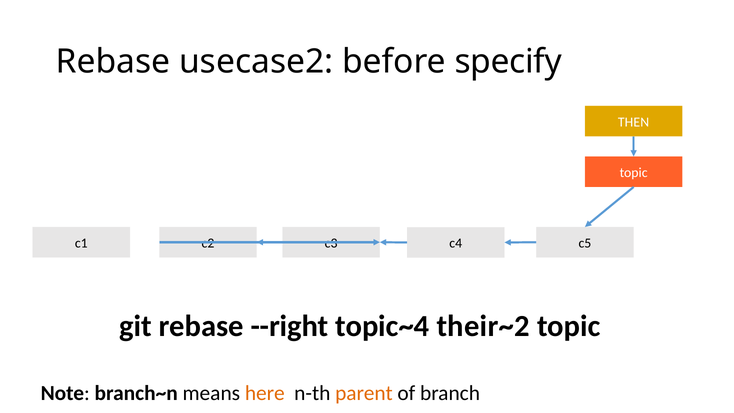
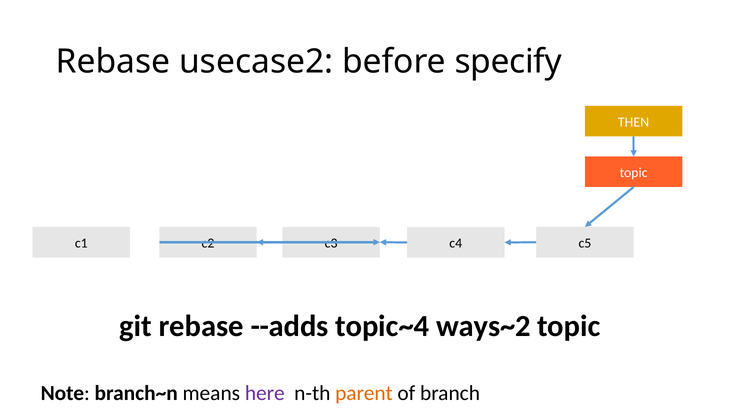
--right: --right -> --adds
their~2: their~2 -> ways~2
here colour: orange -> purple
